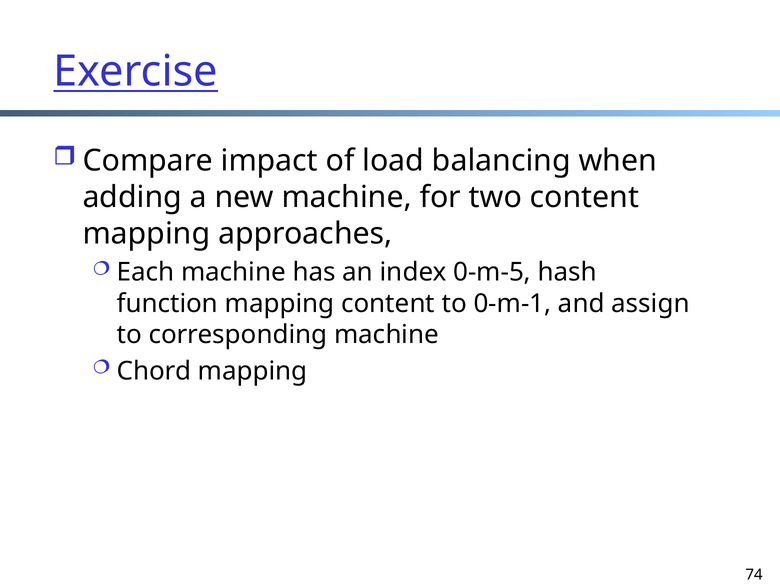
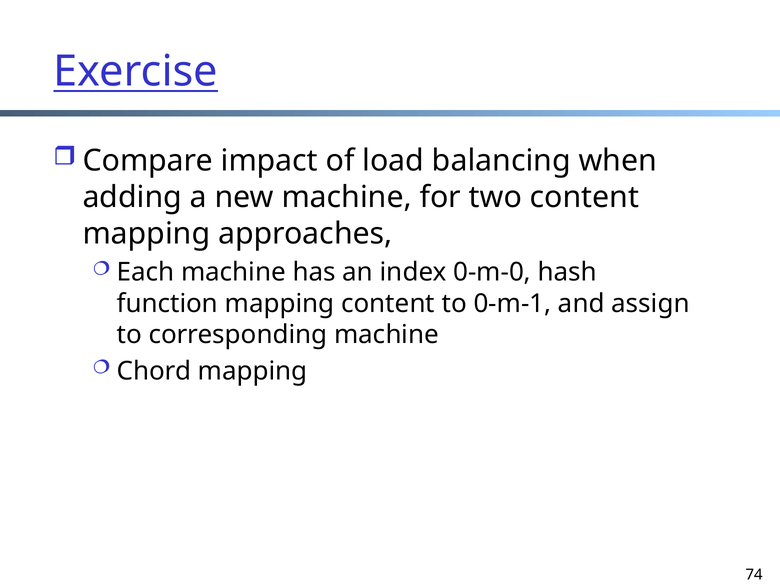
0-m-5: 0-m-5 -> 0-m-0
